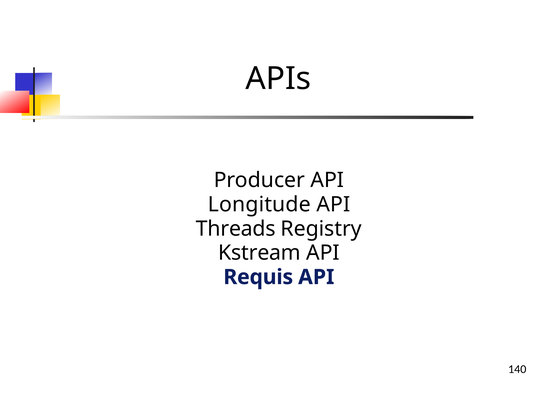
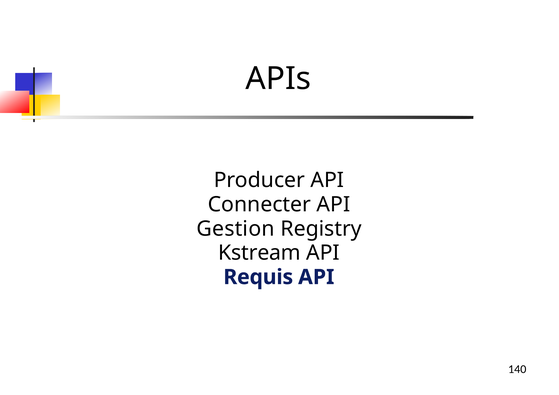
Longitude: Longitude -> Connecter
Threads: Threads -> Gestion
